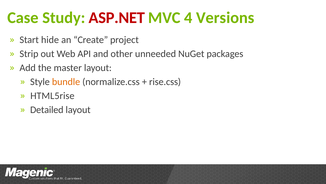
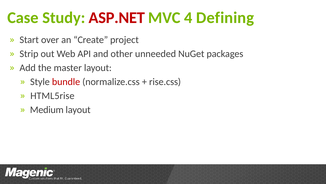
Versions: Versions -> Defining
hide: hide -> over
bundle colour: orange -> red
Detailed: Detailed -> Medium
